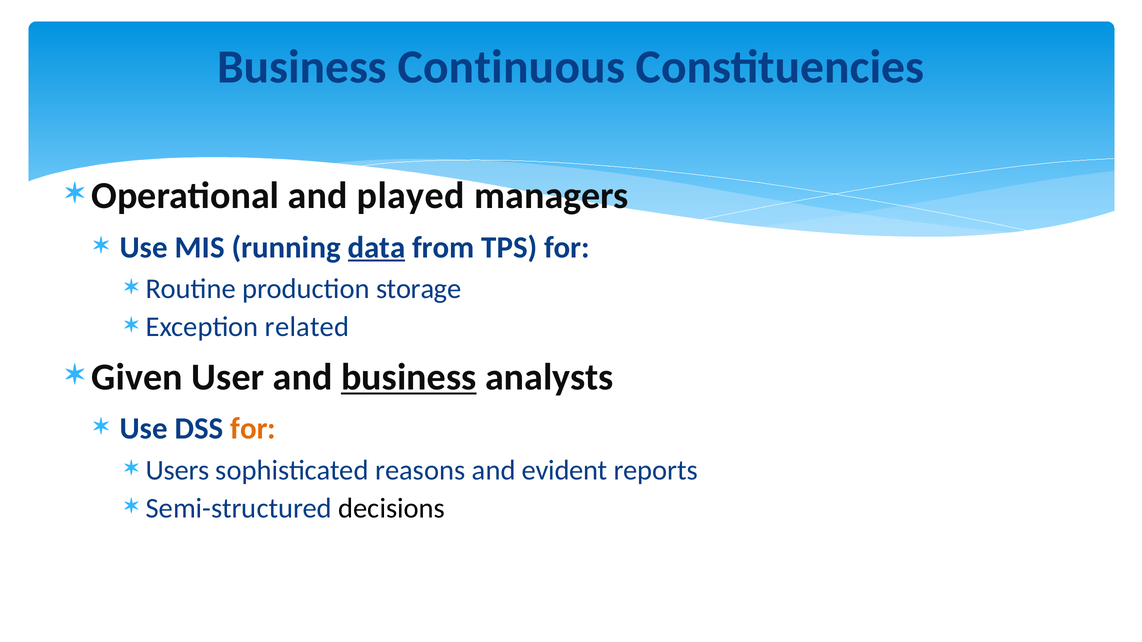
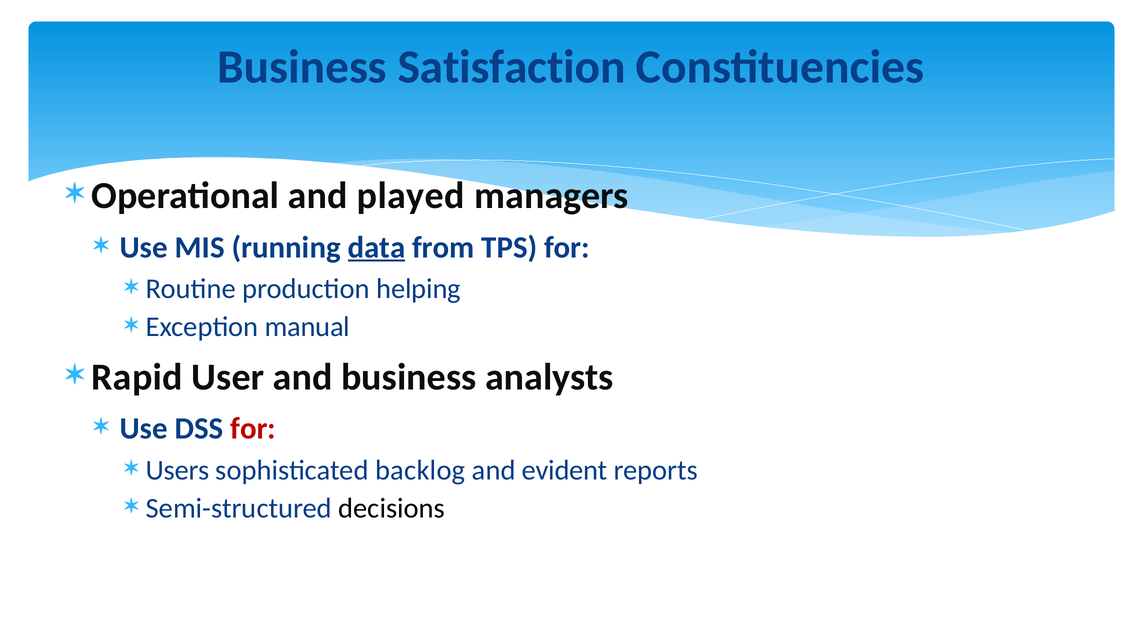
Continuous: Continuous -> Satisfaction
storage: storage -> helping
related: related -> manual
Given: Given -> Rapid
business at (409, 377) underline: present -> none
for at (253, 429) colour: orange -> red
reasons: reasons -> backlog
